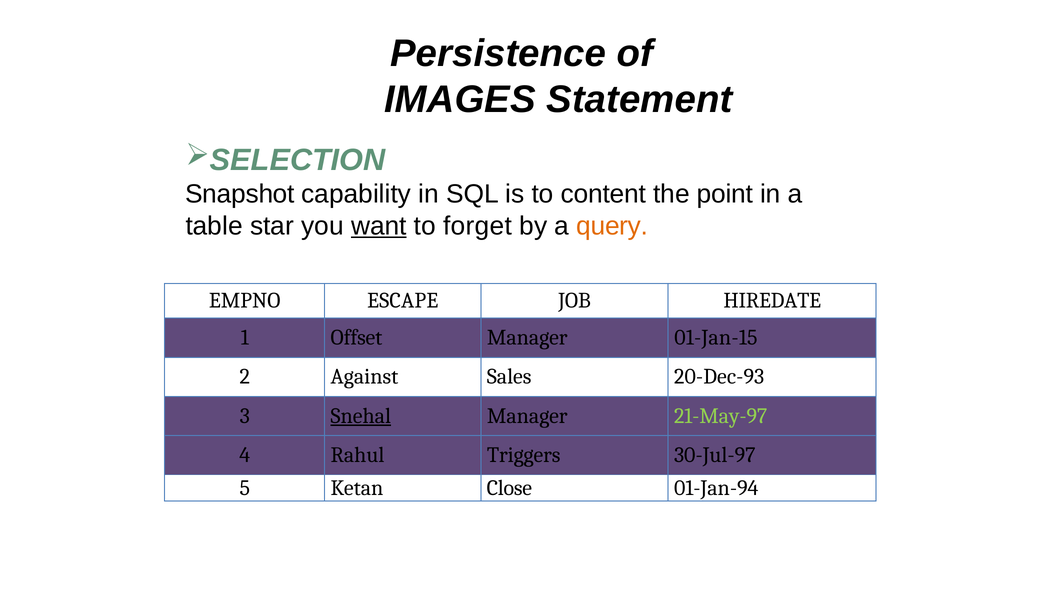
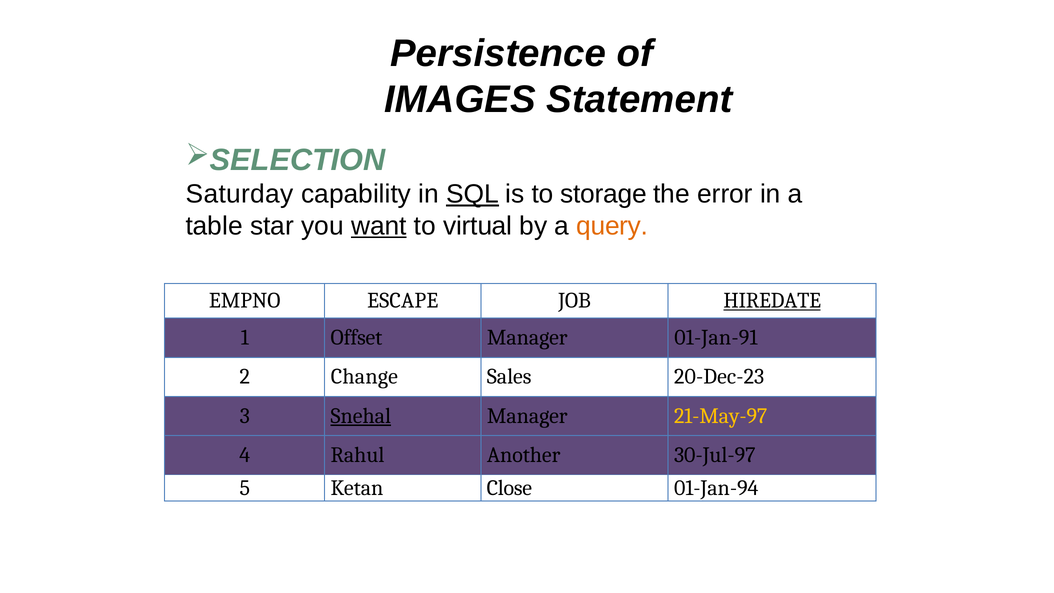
Snapshot: Snapshot -> Saturday
SQL underline: none -> present
content: content -> storage
point: point -> error
forget: forget -> virtual
HIREDATE underline: none -> present
01-Jan-15: 01-Jan-15 -> 01-Jan-91
Against: Against -> Change
20-Dec-93: 20-Dec-93 -> 20-Dec-23
21-May-97 colour: light green -> yellow
Triggers: Triggers -> Another
